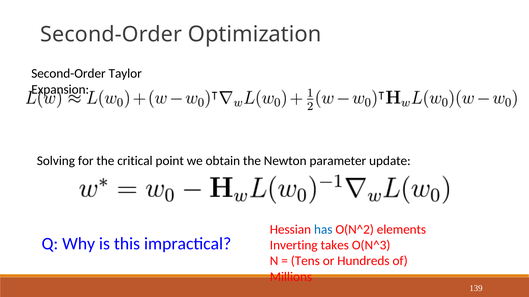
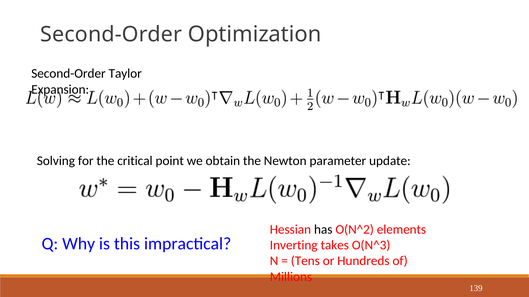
has colour: blue -> black
